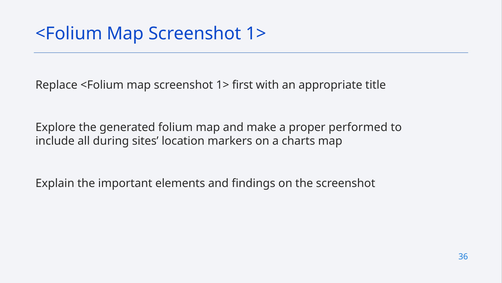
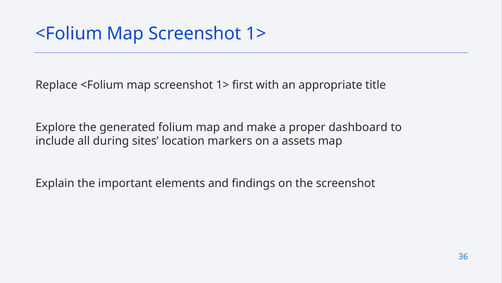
performed: performed -> dashboard
charts: charts -> assets
